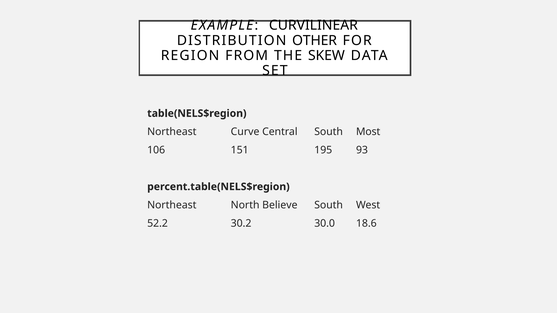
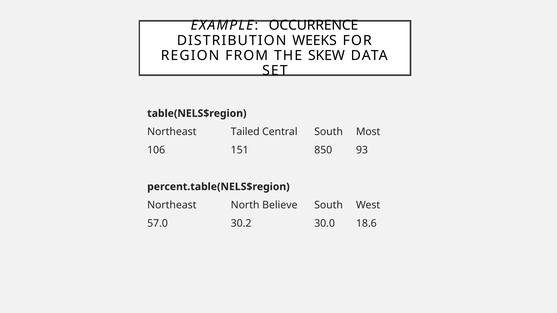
CURVILINEAR: CURVILINEAR -> OCCURRENCE
OTHER: OTHER -> WEEKS
Curve: Curve -> Tailed
195: 195 -> 850
52.2: 52.2 -> 57.0
